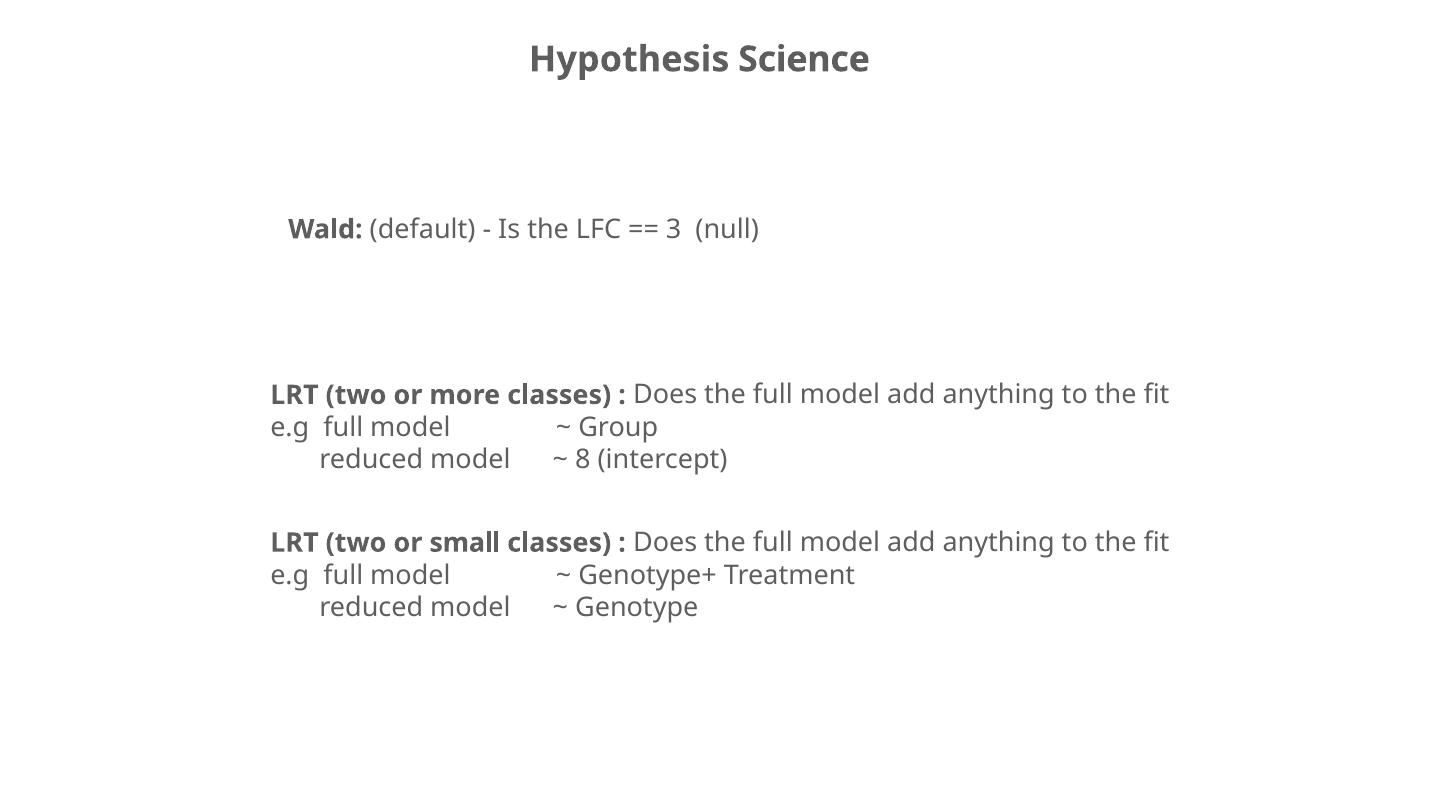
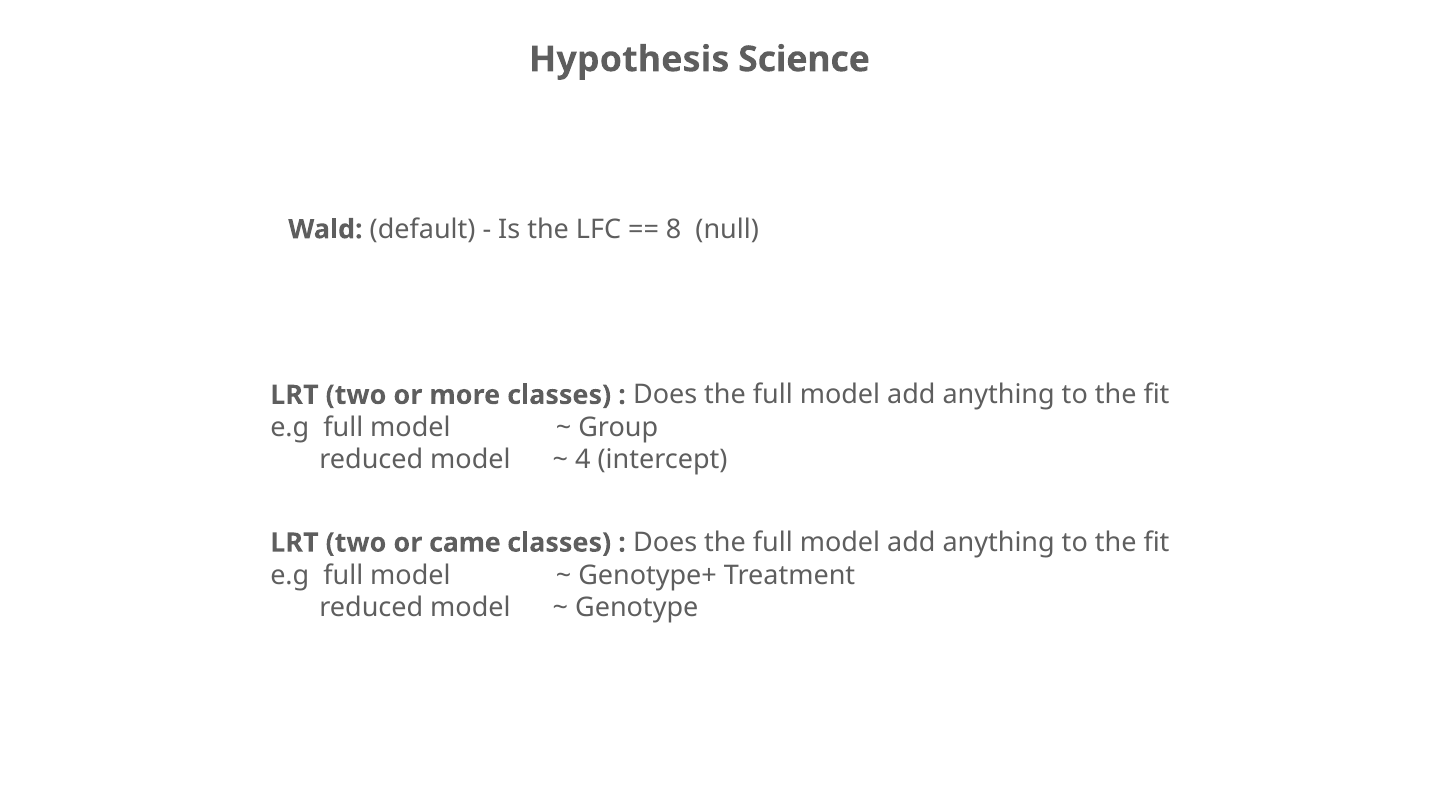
3: 3 -> 8
8: 8 -> 4
small: small -> came
